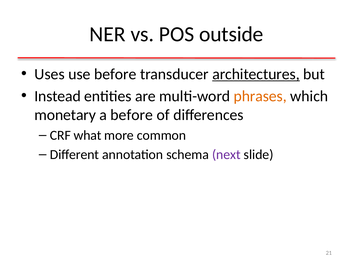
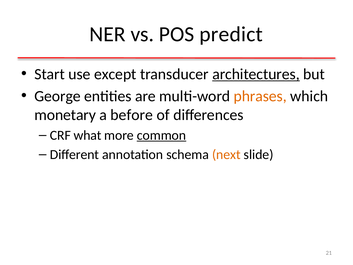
outside: outside -> predict
Uses: Uses -> Start
use before: before -> except
Instead: Instead -> George
common underline: none -> present
next colour: purple -> orange
